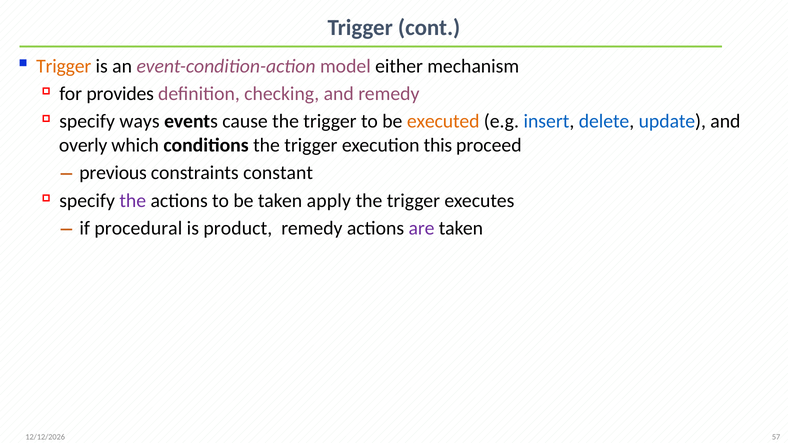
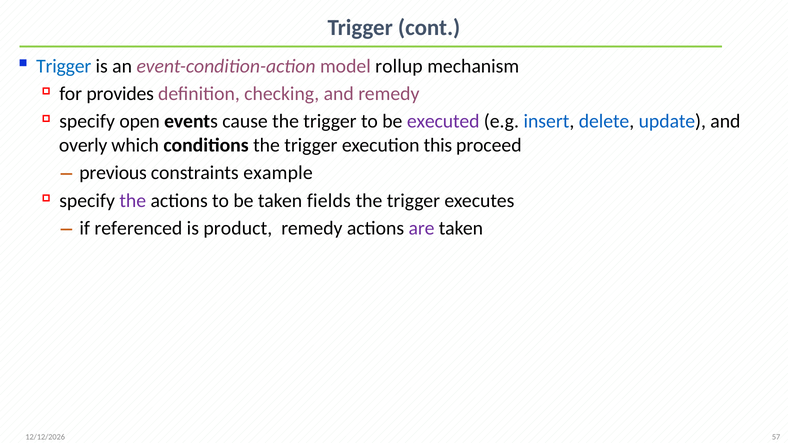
Trigger at (64, 66) colour: orange -> blue
either: either -> rollup
ways: ways -> open
executed colour: orange -> purple
constant: constant -> example
apply: apply -> fields
procedural: procedural -> referenced
